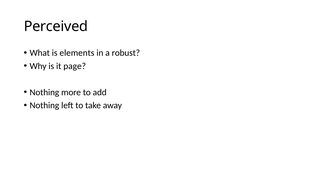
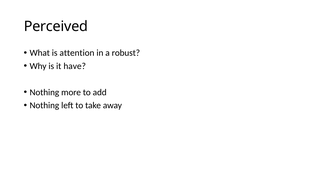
elements: elements -> attention
page: page -> have
